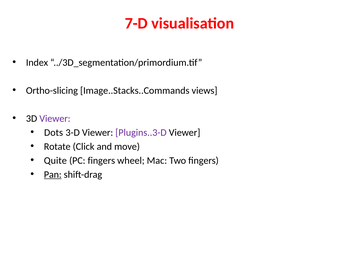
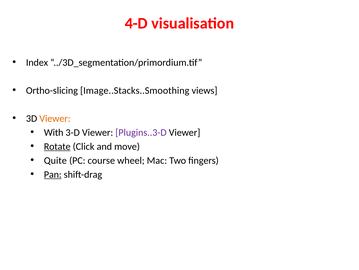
7-D: 7-D -> 4-D
Image..Stacks..Commands: Image..Stacks..Commands -> Image..Stacks..Smoothing
Viewer at (55, 118) colour: purple -> orange
Dots: Dots -> With
Rotate underline: none -> present
PC fingers: fingers -> course
